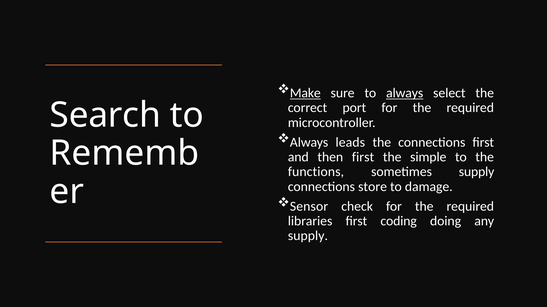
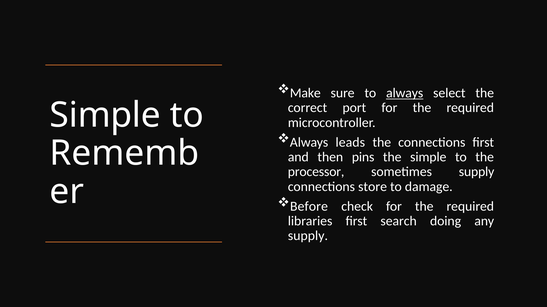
Make underline: present -> none
Search at (105, 115): Search -> Simple
then first: first -> pins
functions: functions -> processor
Sensor: Sensor -> Before
coding: coding -> search
